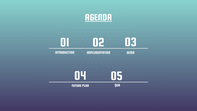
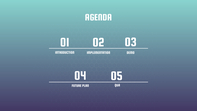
AGENDA underline: present -> none
